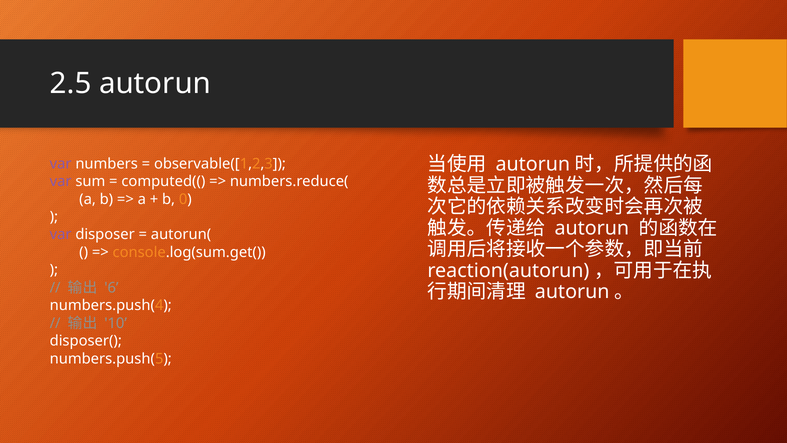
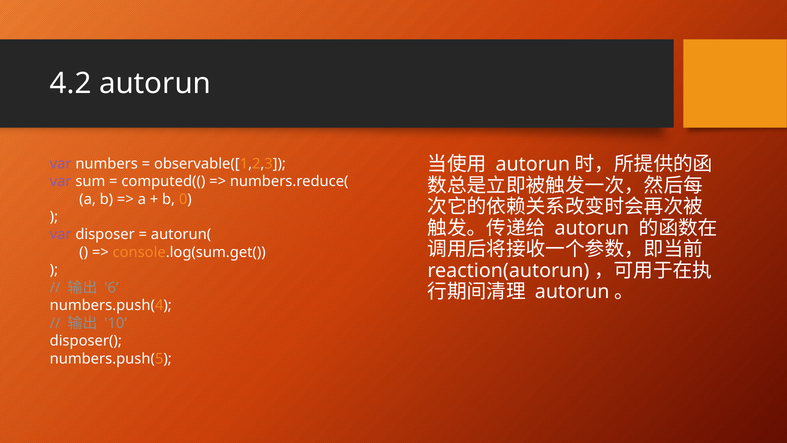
2.5: 2.5 -> 4.2
